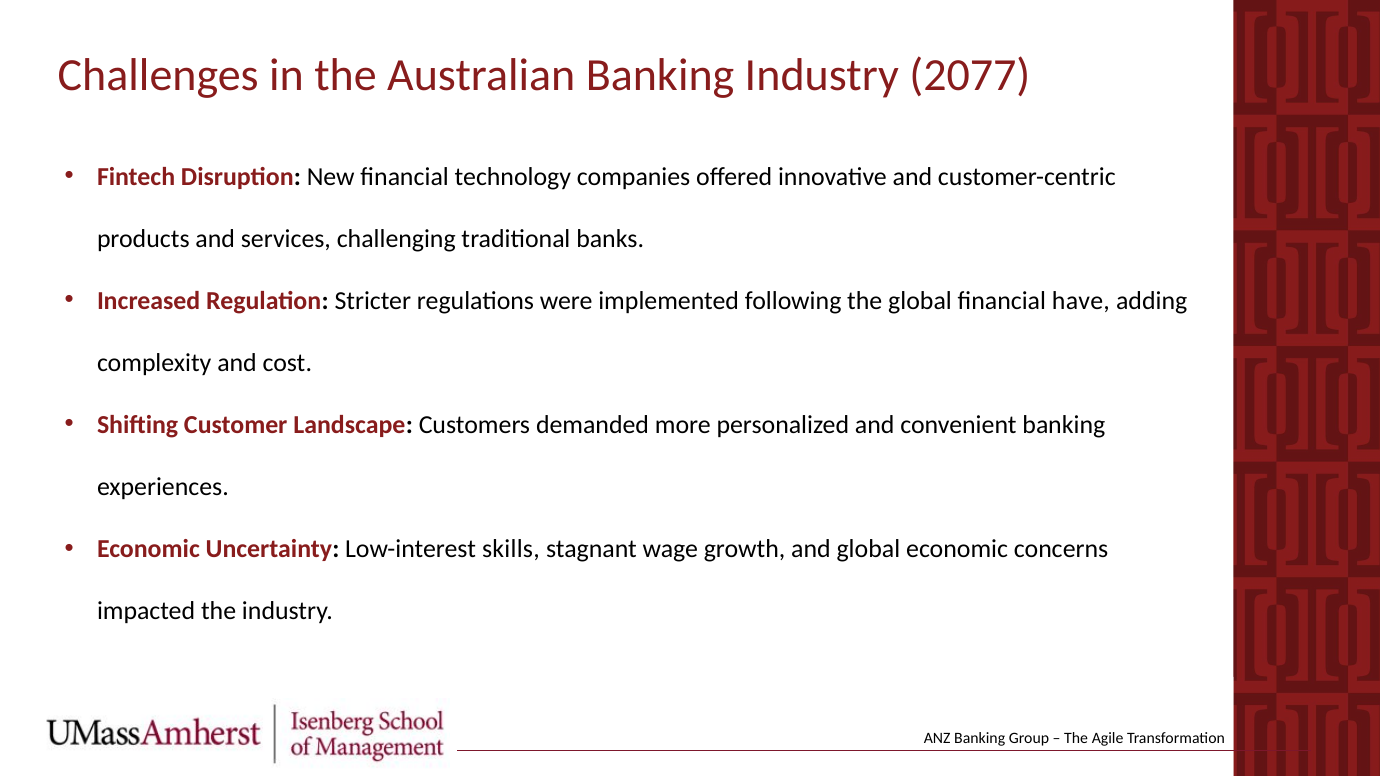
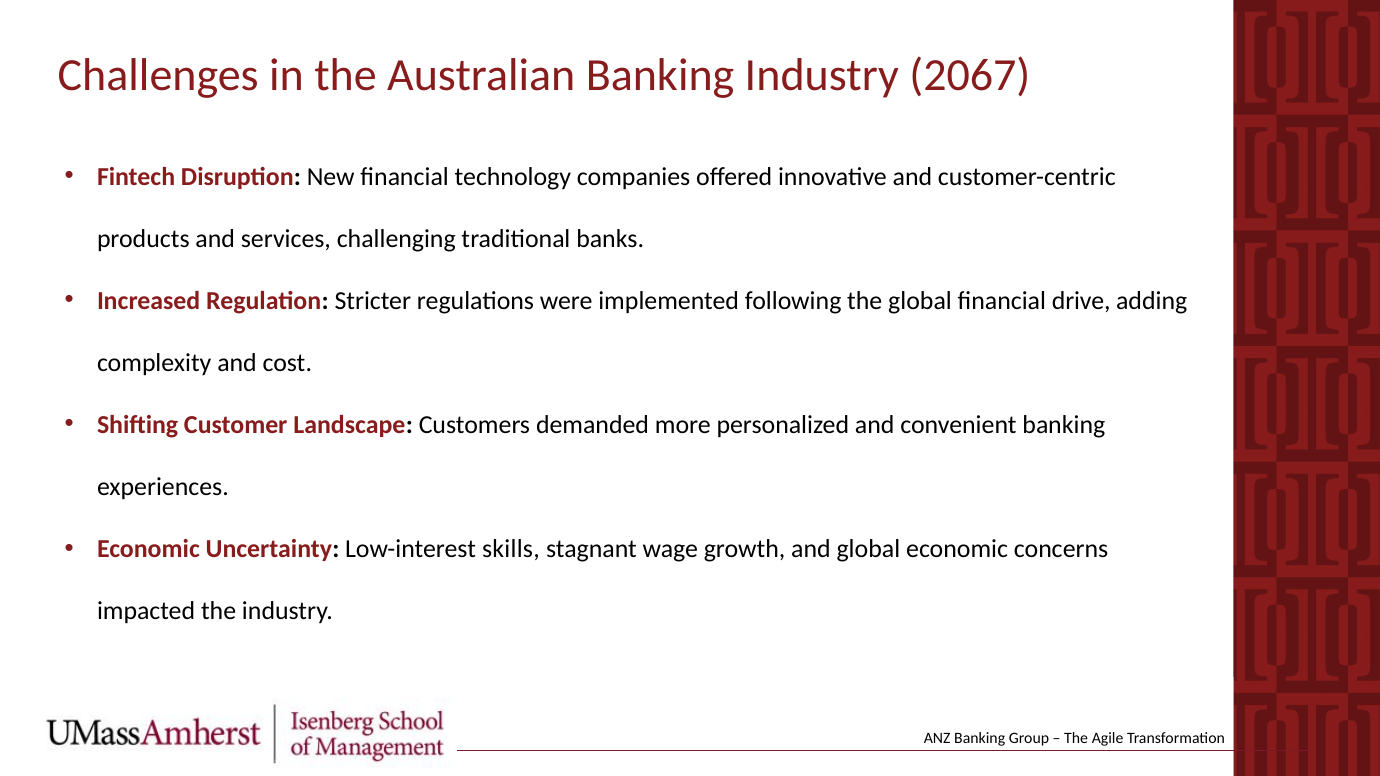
2077: 2077 -> 2067
have: have -> drive
